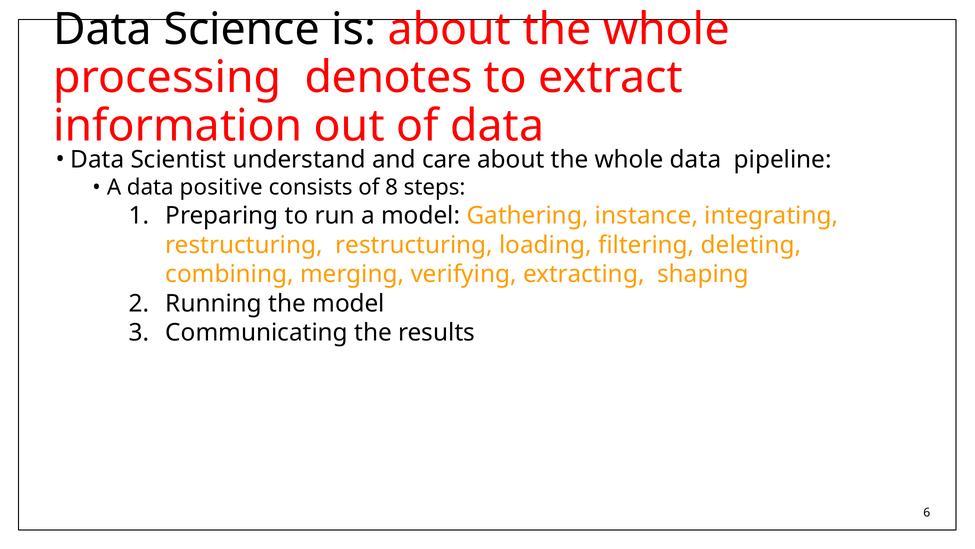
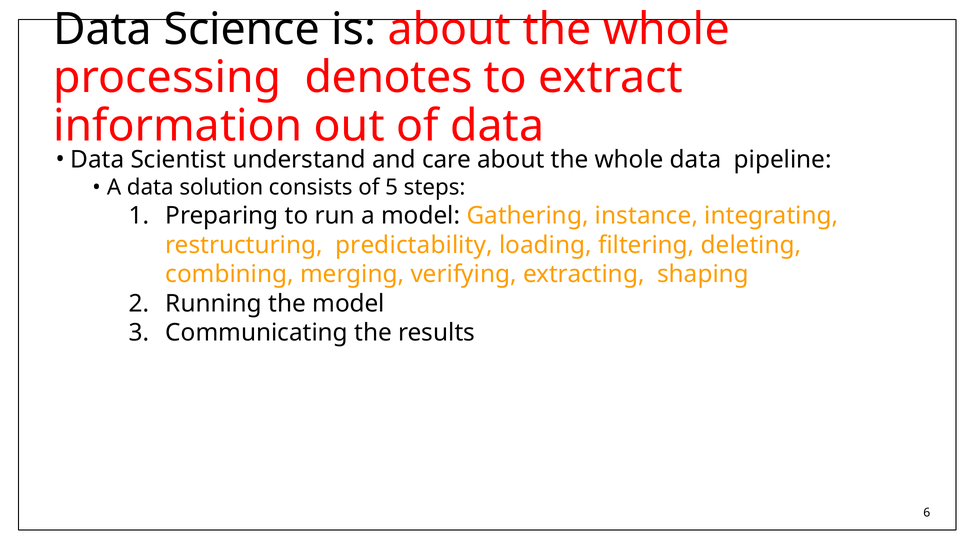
positive: positive -> solution
8: 8 -> 5
restructuring restructuring: restructuring -> predictability
